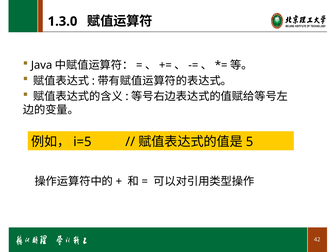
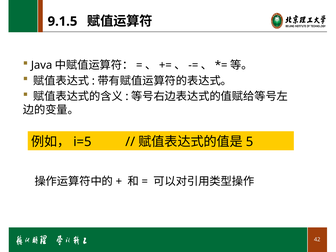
1.3.0: 1.3.0 -> 9.1.5
